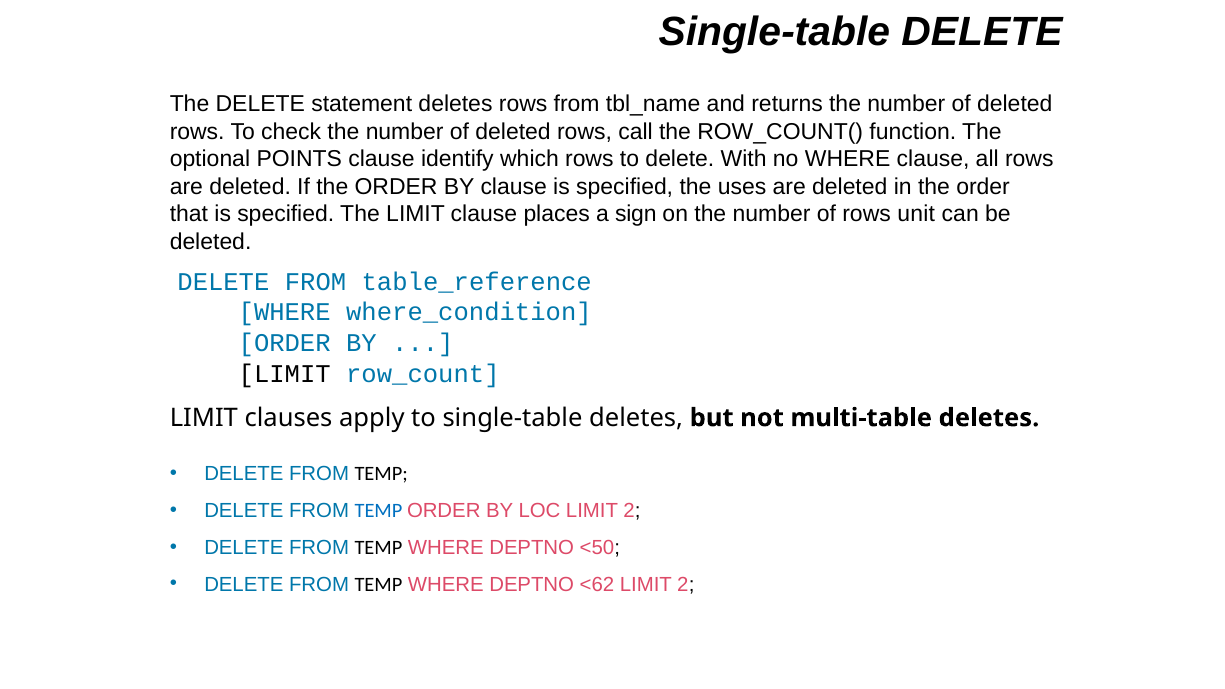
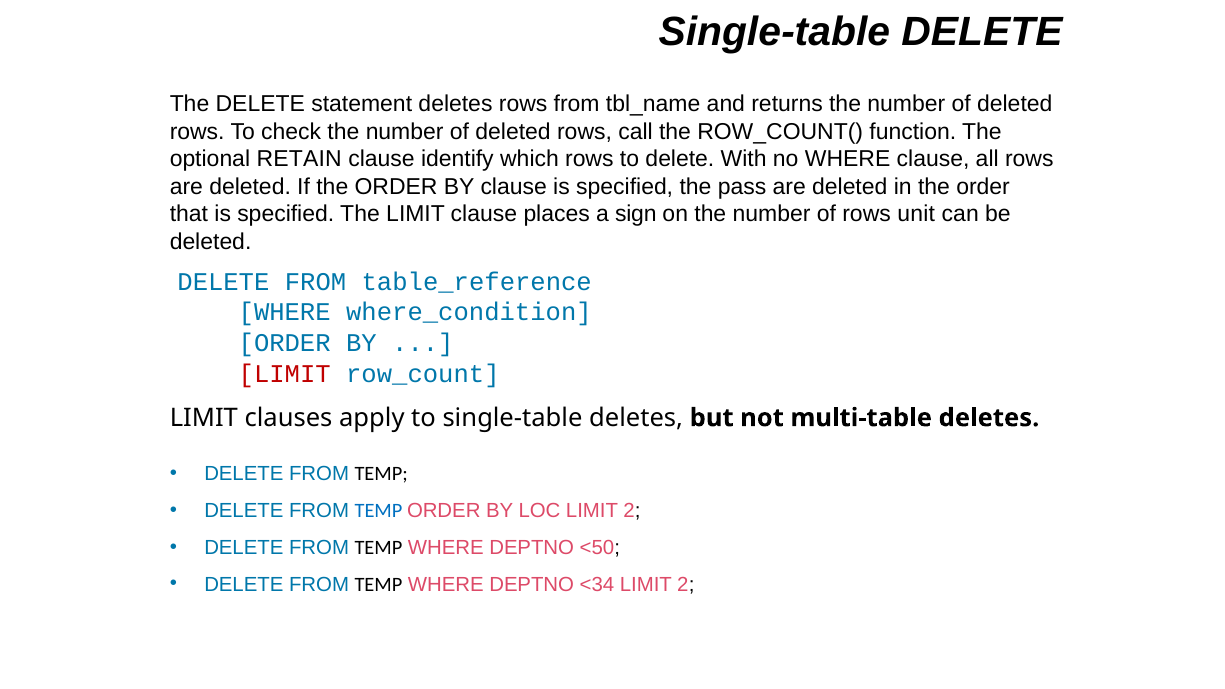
POINTS: POINTS -> RETAIN
uses: uses -> pass
LIMIT at (285, 374) colour: black -> red
<62: <62 -> <34
